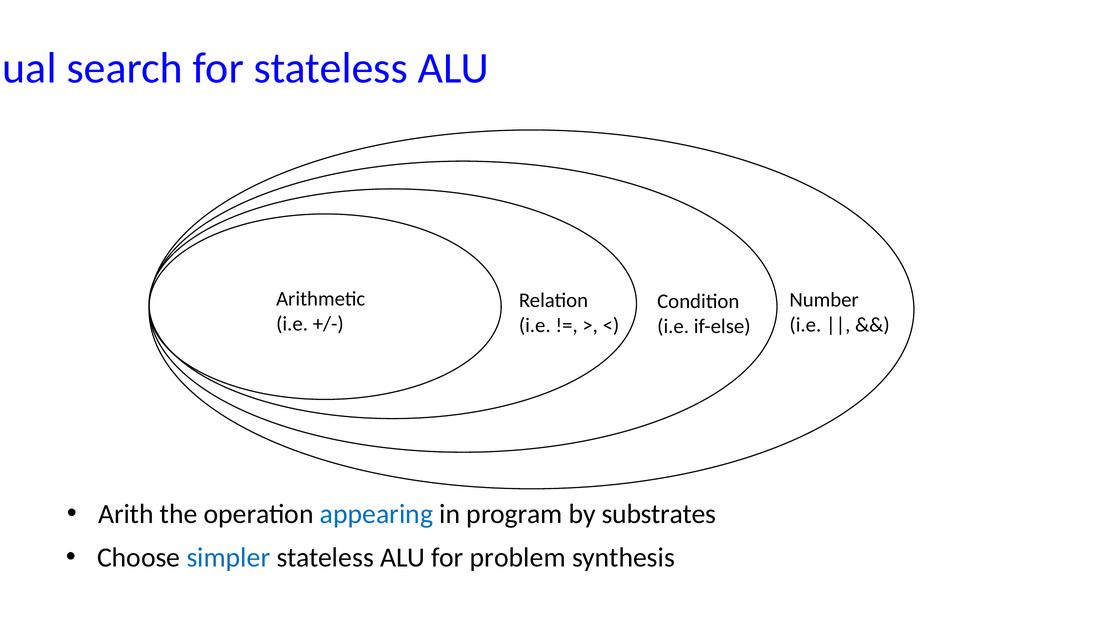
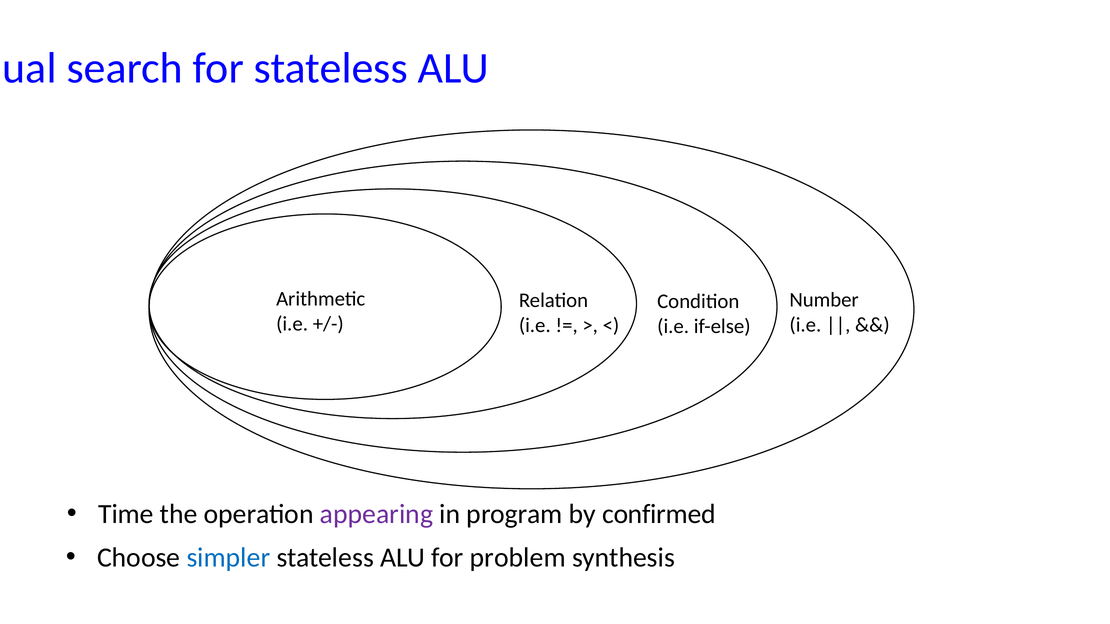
Arith: Arith -> Time
appearing colour: blue -> purple
substrates: substrates -> confirmed
